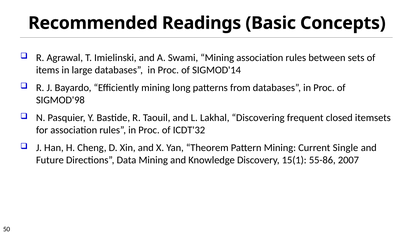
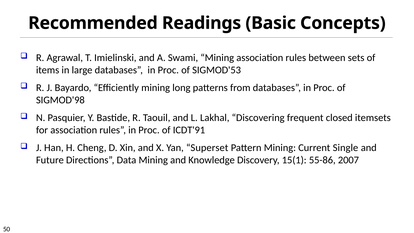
SIGMOD'14: SIGMOD'14 -> SIGMOD'53
ICDT'32: ICDT'32 -> ICDT'91
Theorem: Theorem -> Superset
